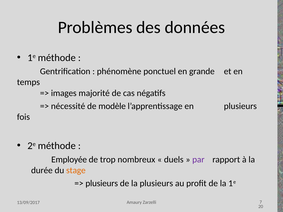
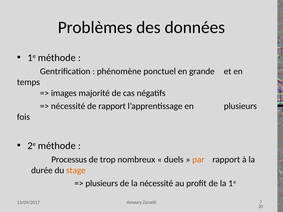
de modèle: modèle -> rapport
Employée: Employée -> Processus
par colour: purple -> orange
la plusieurs: plusieurs -> nécessité
